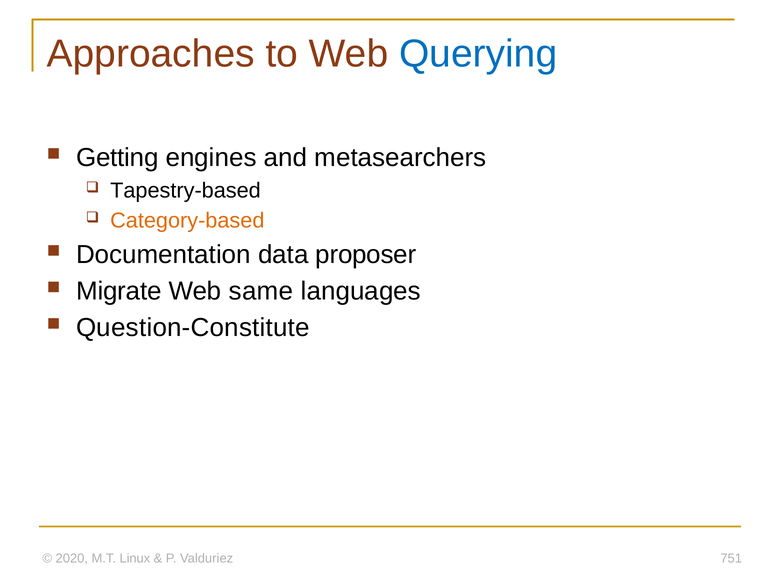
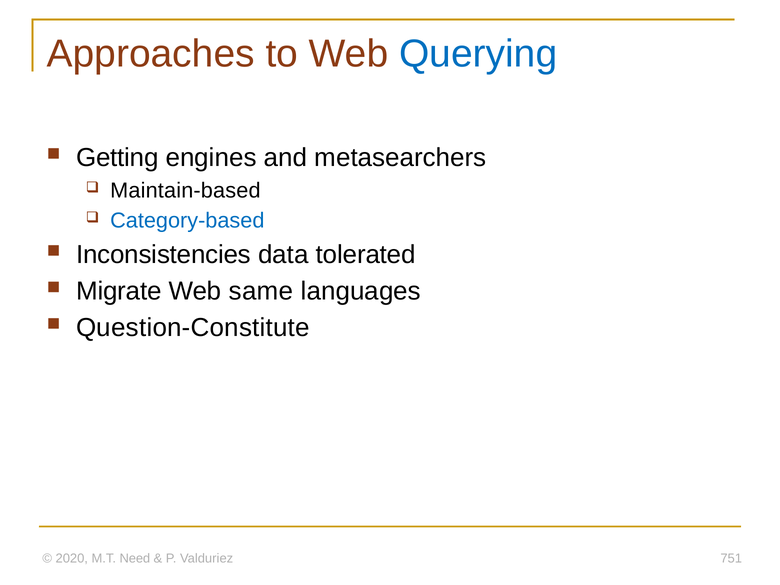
Tapestry-based: Tapestry-based -> Maintain-based
Category-based colour: orange -> blue
Documentation: Documentation -> Inconsistencies
proposer: proposer -> tolerated
Linux: Linux -> Need
